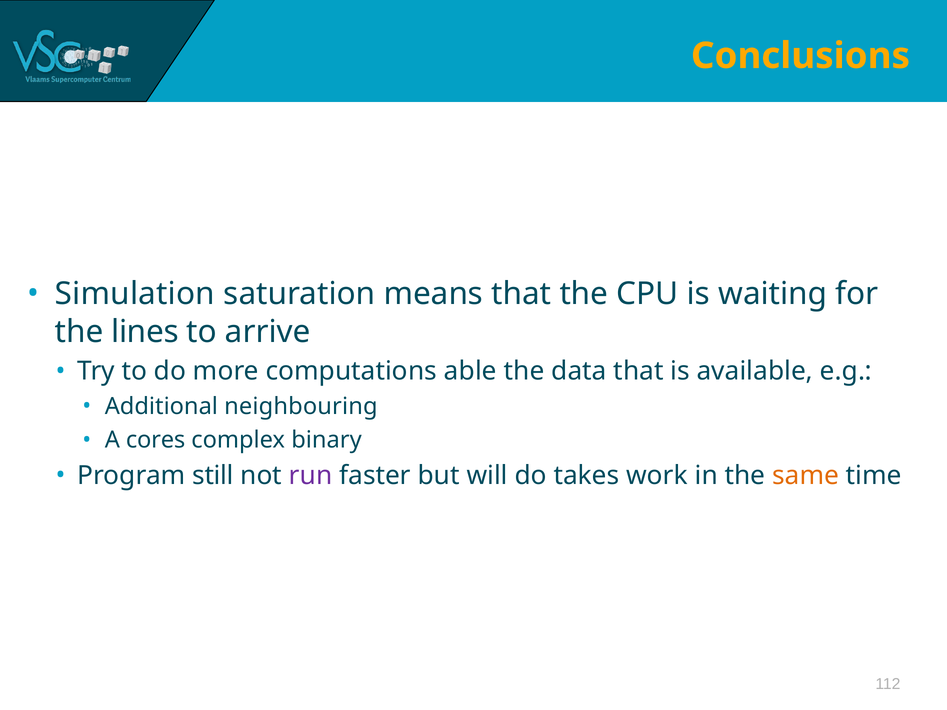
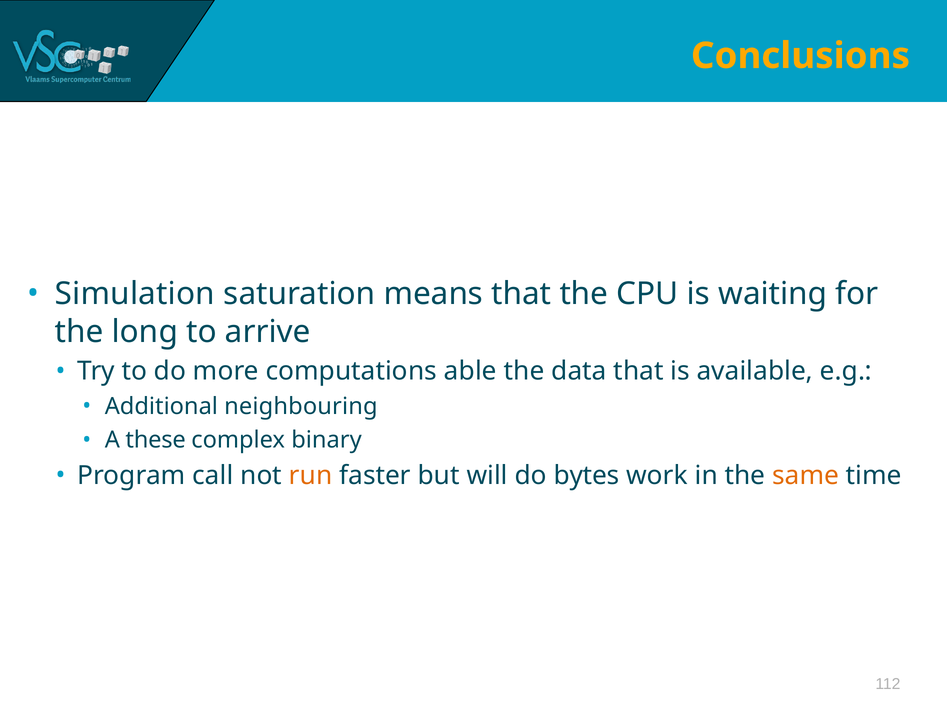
lines: lines -> long
cores: cores -> these
still: still -> call
run colour: purple -> orange
takes: takes -> bytes
